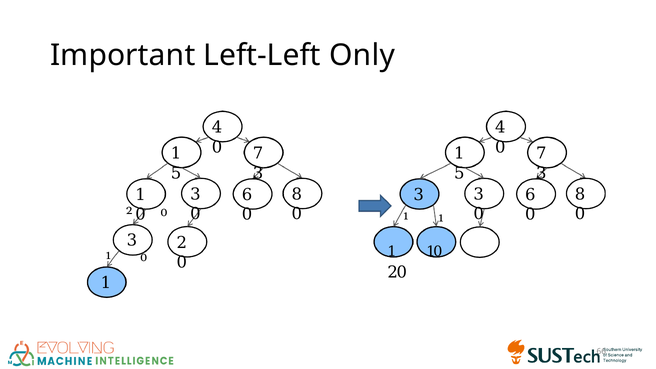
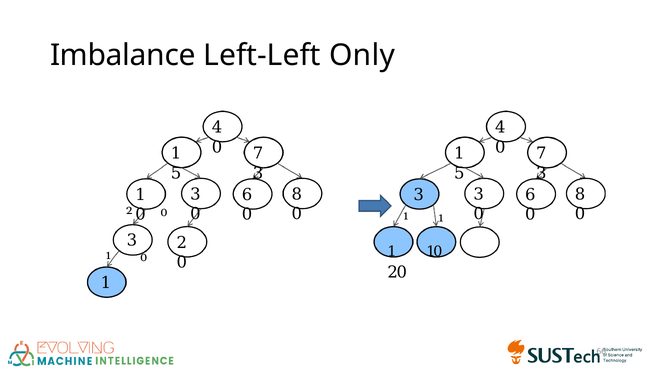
Important: Important -> Imbalance
